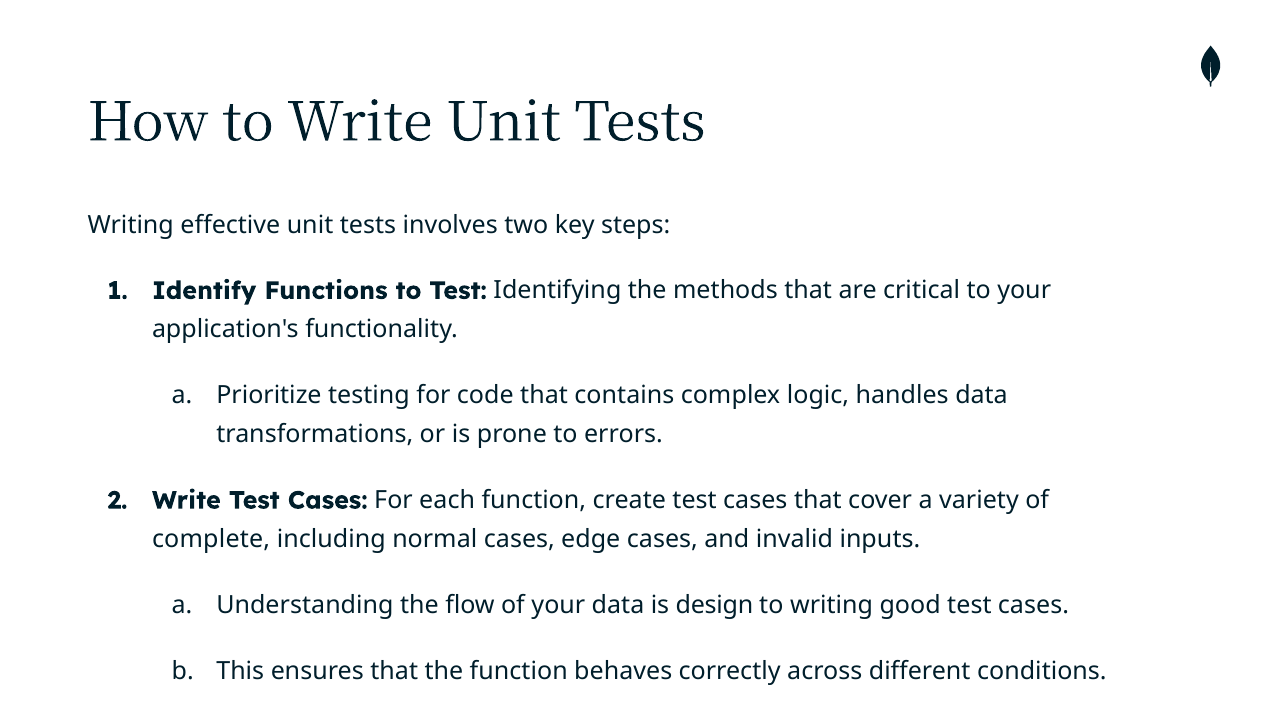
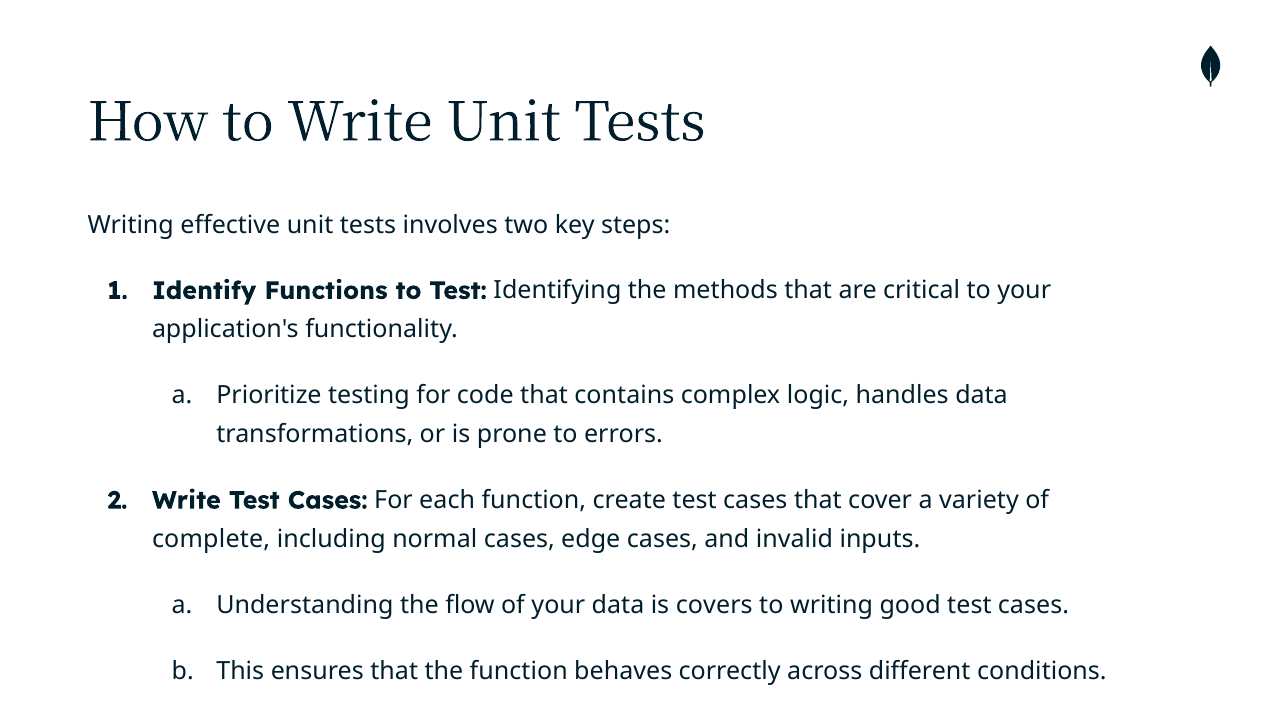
design: design -> covers
